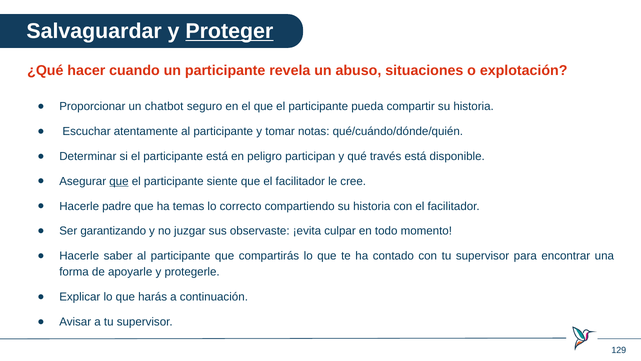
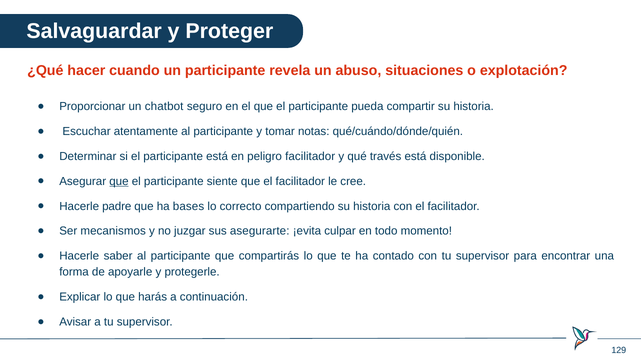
Proteger underline: present -> none
peligro participan: participan -> facilitador
temas: temas -> bases
garantizando: garantizando -> mecanismos
observaste: observaste -> asegurarte
